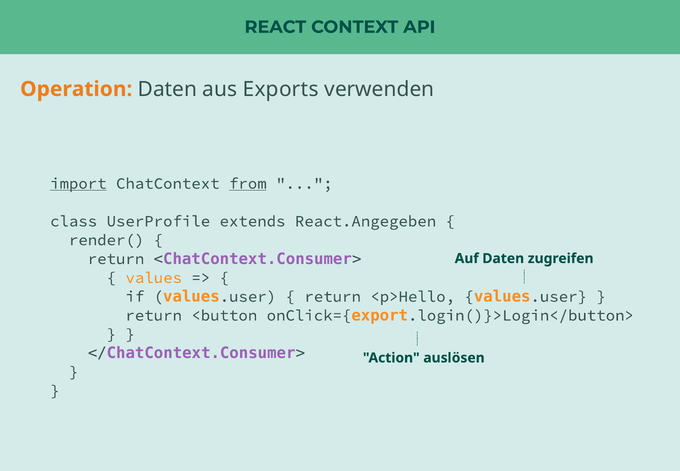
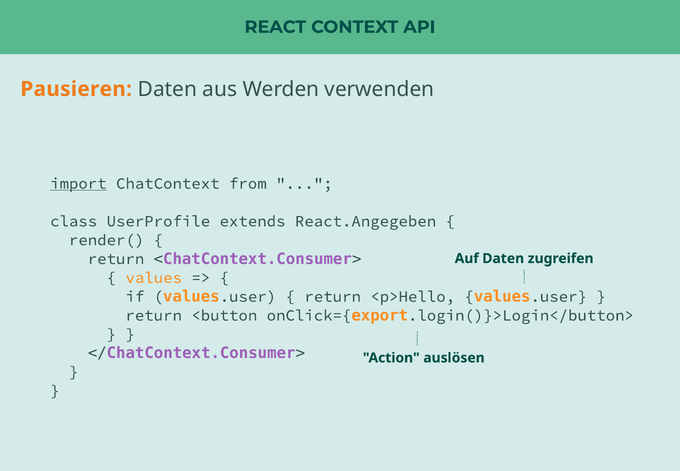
Operation: Operation -> Pausieren
Exports: Exports -> Werden
from underline: present -> none
